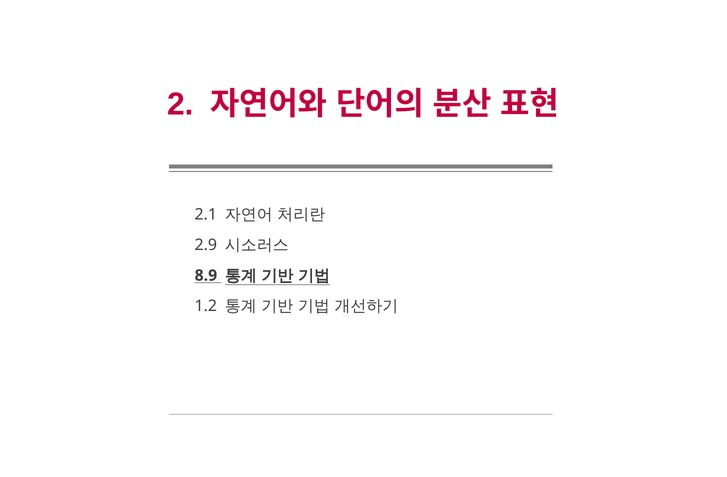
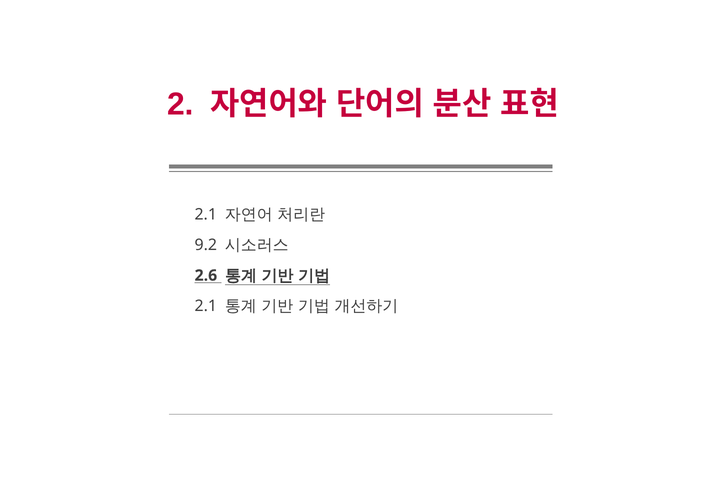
2.9: 2.9 -> 9.2
8.9: 8.9 -> 2.6
1.2 at (206, 306): 1.2 -> 2.1
